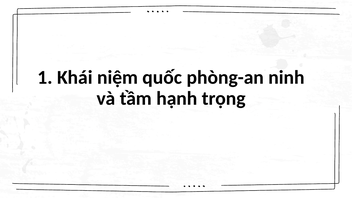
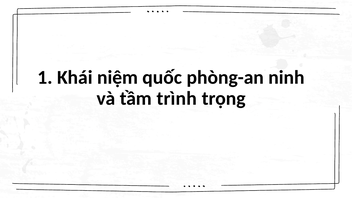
hạnh: hạnh -> trình
